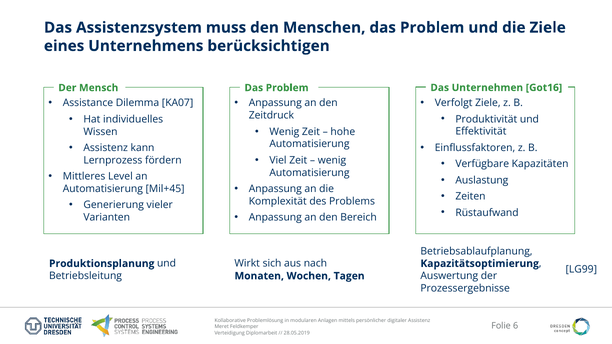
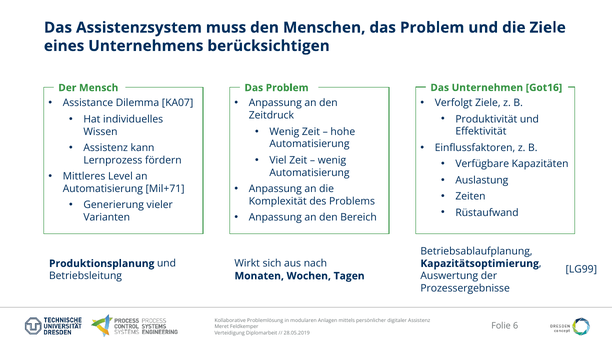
Mil+45: Mil+45 -> Mil+71
